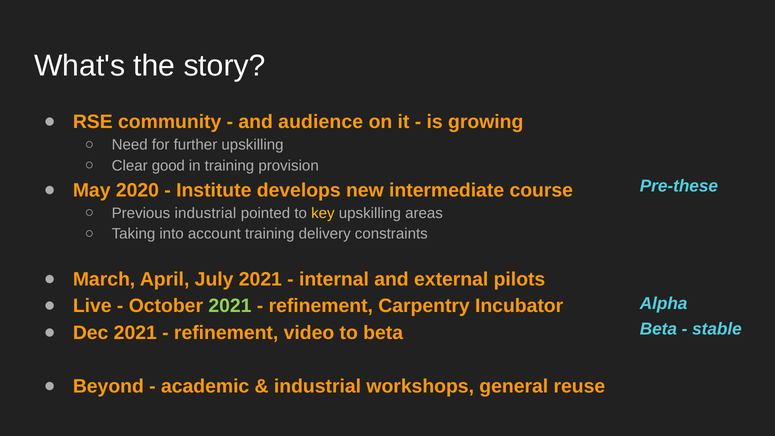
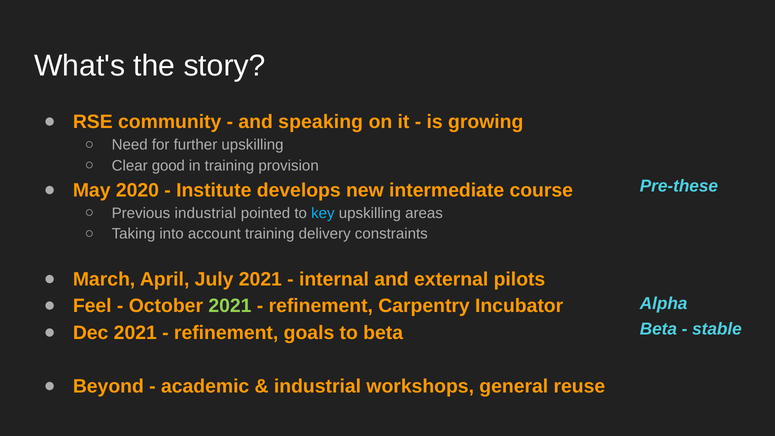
audience: audience -> speaking
key colour: yellow -> light blue
Live: Live -> Feel
video: video -> goals
